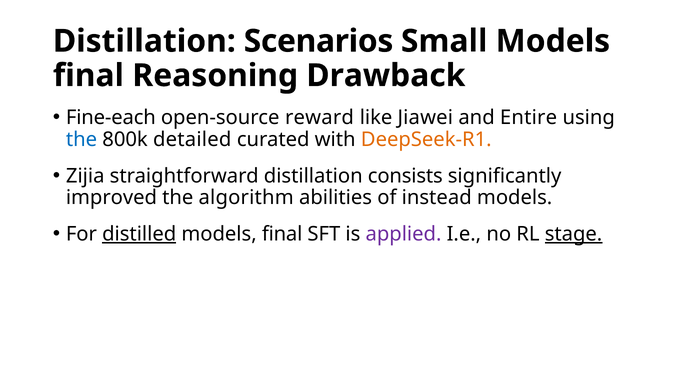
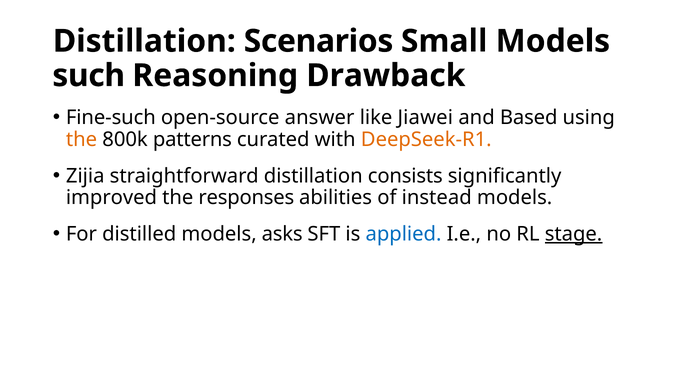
final at (88, 75): final -> such
Fine-each: Fine-each -> Fine-such
reward: reward -> answer
Entire: Entire -> Based
the at (82, 139) colour: blue -> orange
detailed: detailed -> patterns
algorithm: algorithm -> responses
distilled underline: present -> none
final at (282, 234): final -> asks
applied colour: purple -> blue
